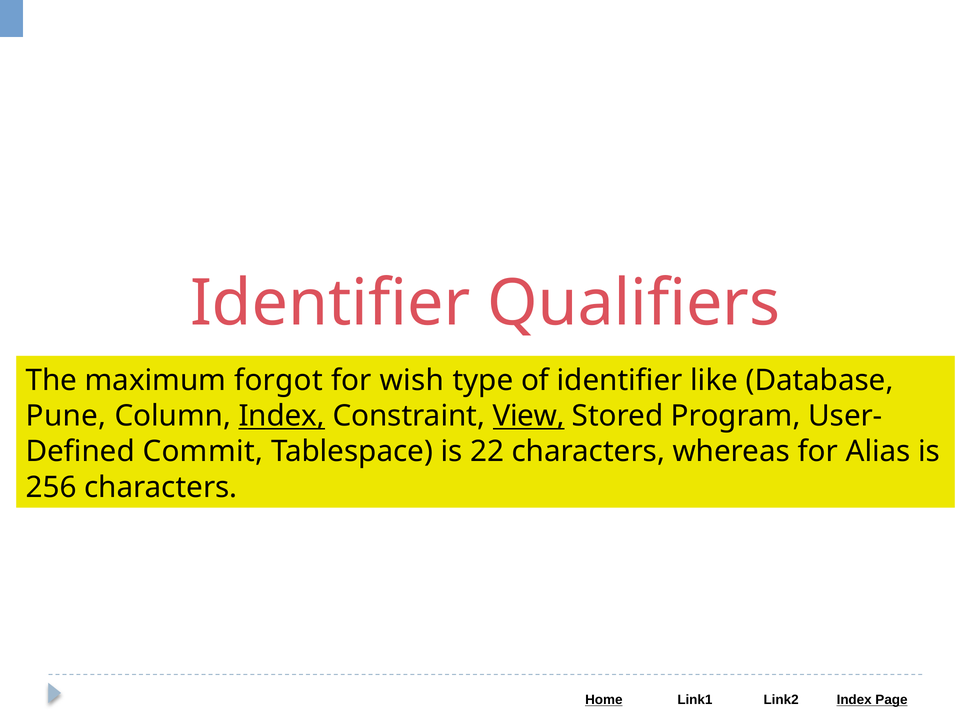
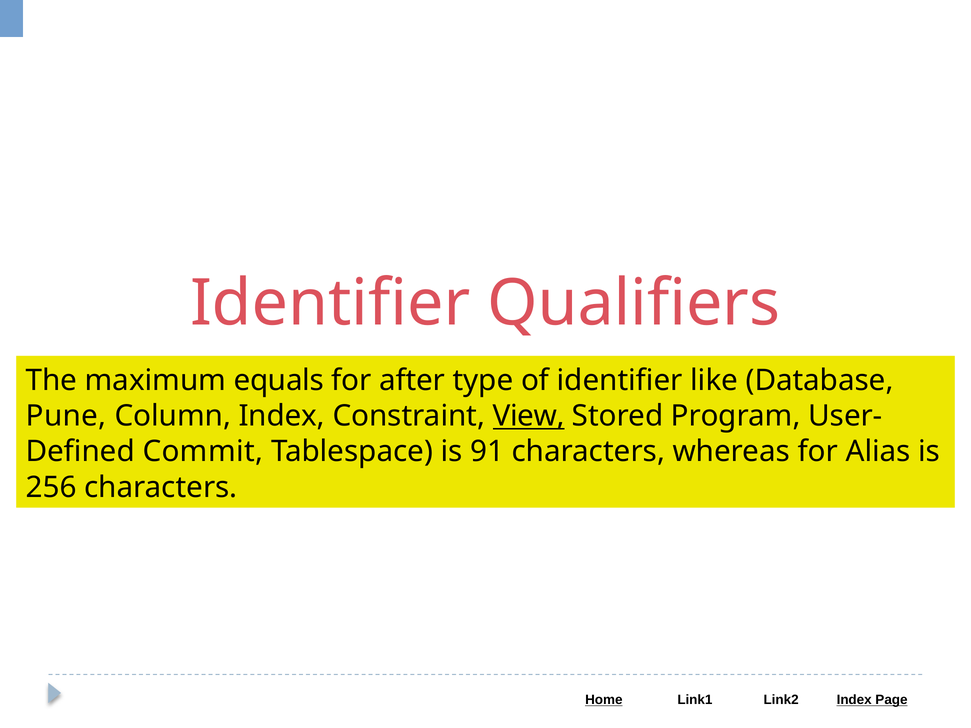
forgot: forgot -> equals
wish: wish -> after
Index at (282, 416) underline: present -> none
22: 22 -> 91
